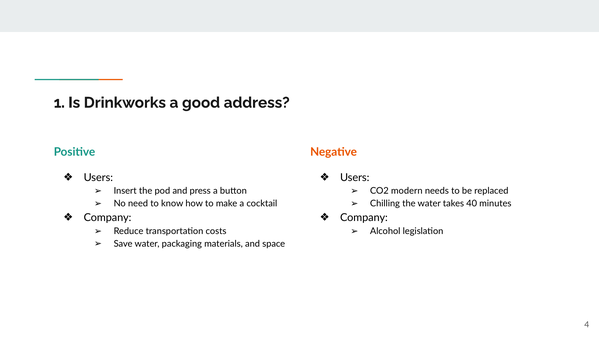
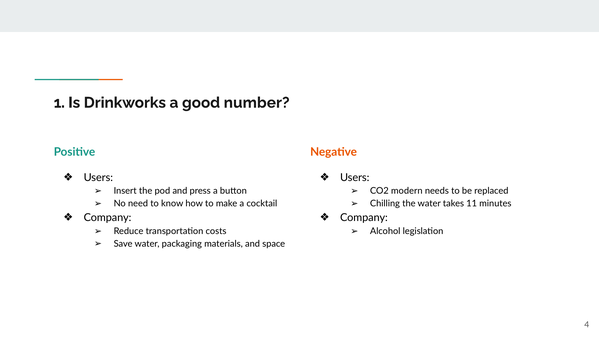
address: address -> number
40: 40 -> 11
